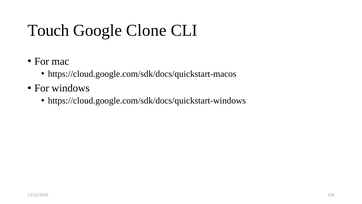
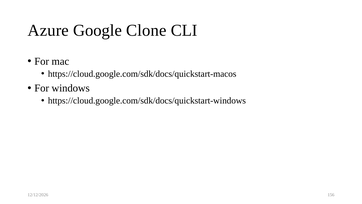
Touch: Touch -> Azure
